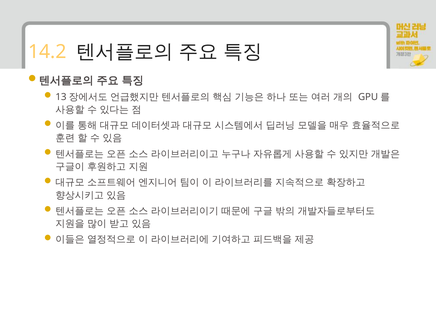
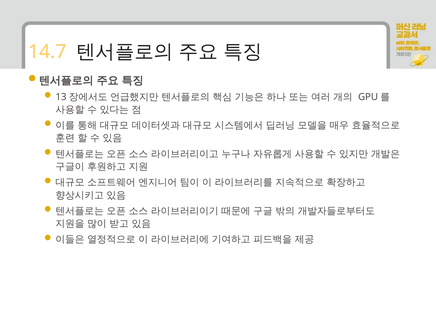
14.2: 14.2 -> 14.7
